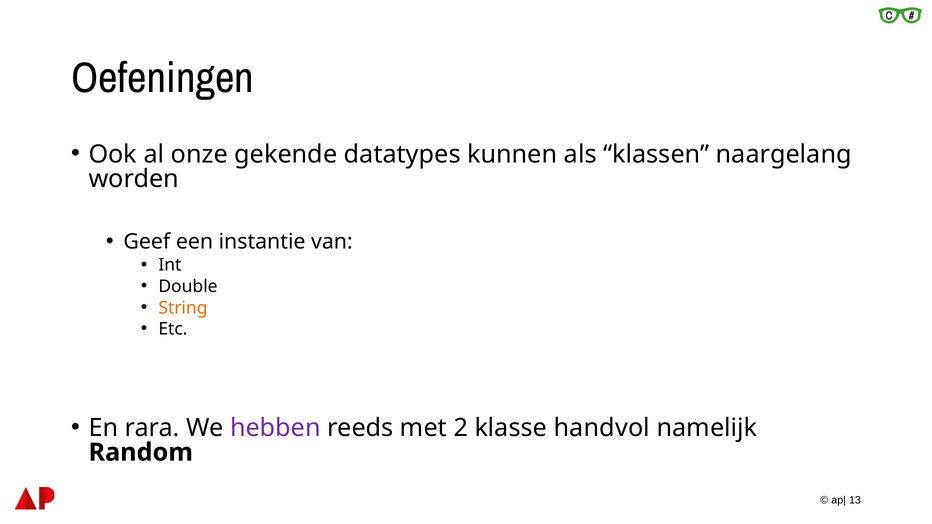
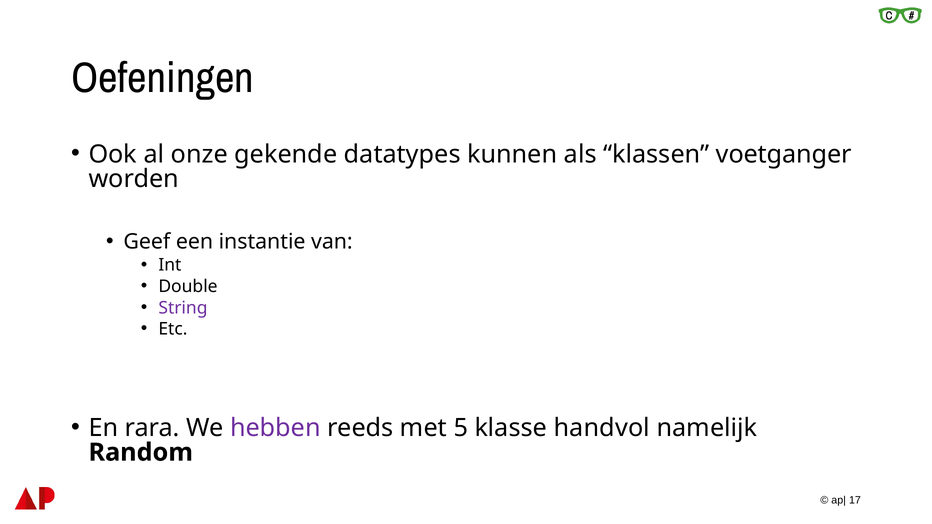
naargelang: naargelang -> voetganger
String colour: orange -> purple
2: 2 -> 5
13: 13 -> 17
